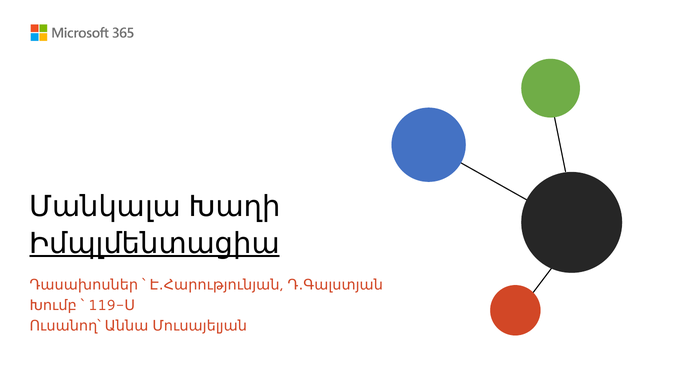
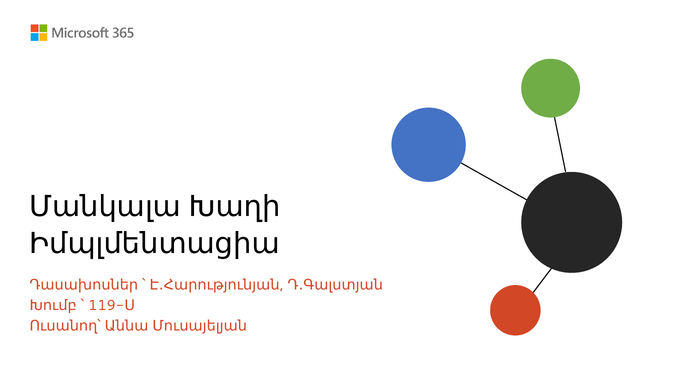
Իմպլմենտացիա underline: present -> none
